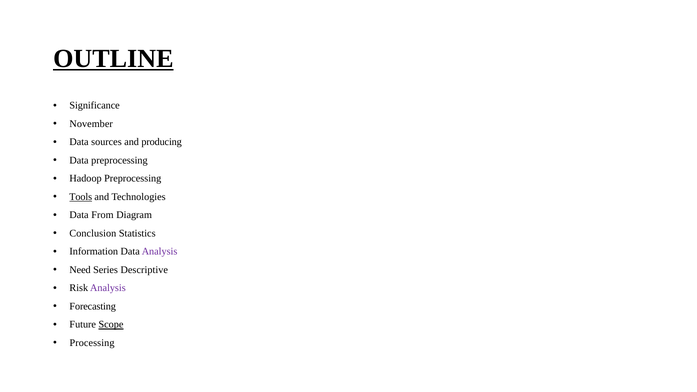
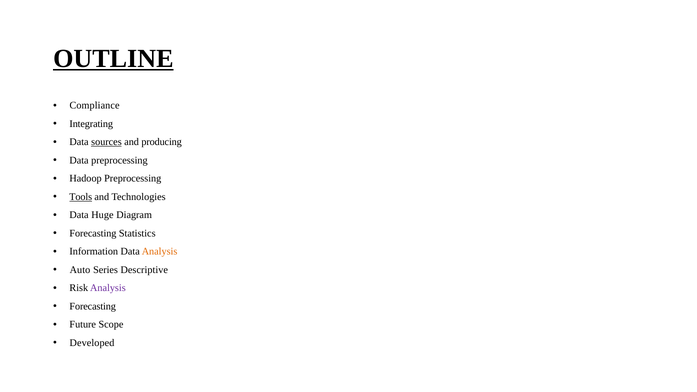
Significance: Significance -> Compliance
November: November -> Integrating
sources underline: none -> present
From: From -> Huge
Conclusion at (93, 233): Conclusion -> Forecasting
Analysis at (160, 252) colour: purple -> orange
Need: Need -> Auto
Scope underline: present -> none
Processing: Processing -> Developed
